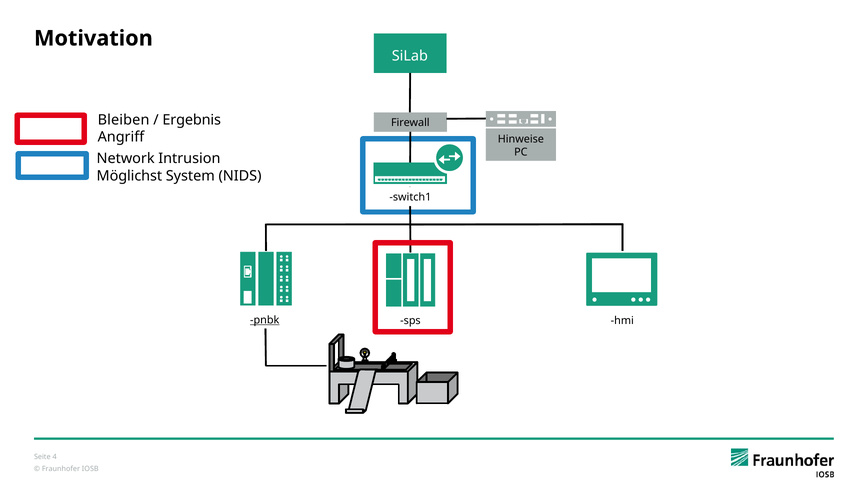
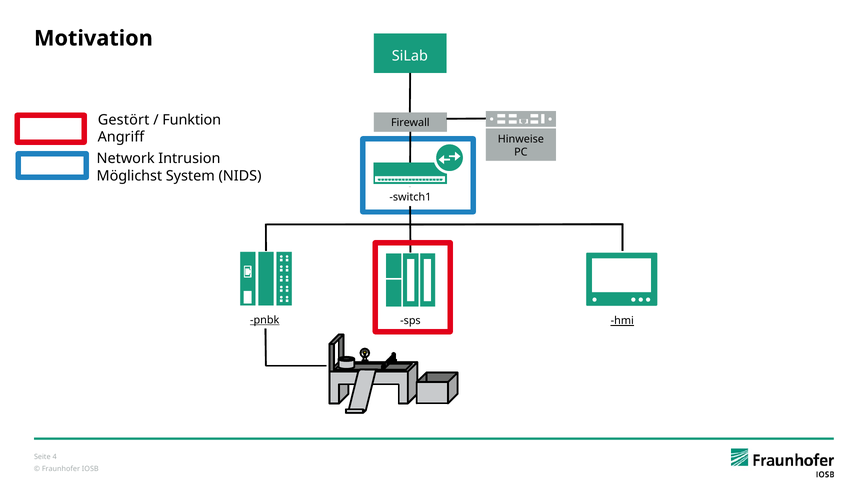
Bleiben: Bleiben -> Gestört
Ergebnis: Ergebnis -> Funktion
hmi underline: none -> present
